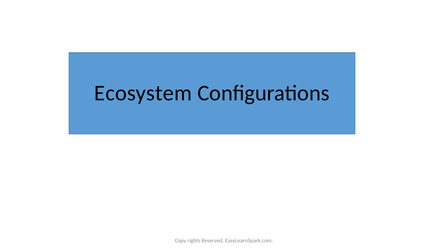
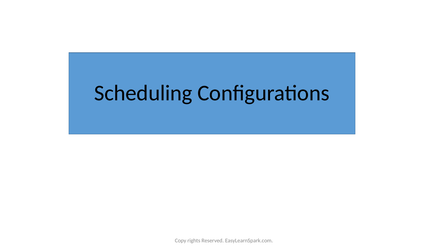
Ecosystem: Ecosystem -> Scheduling
